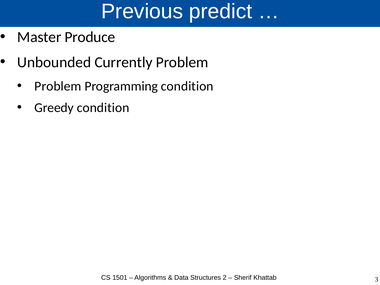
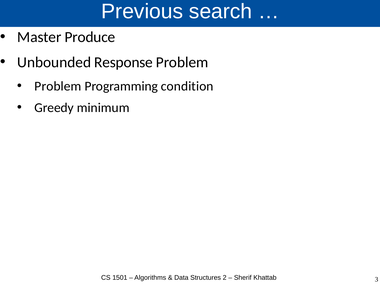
predict: predict -> search
Currently: Currently -> Response
Greedy condition: condition -> minimum
